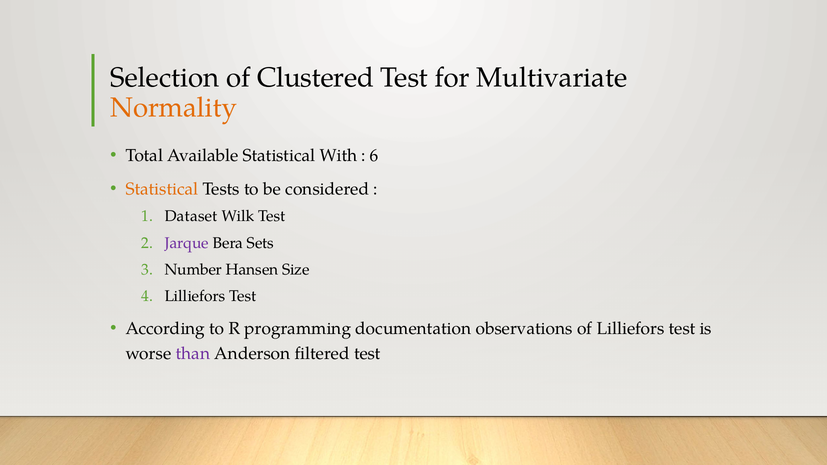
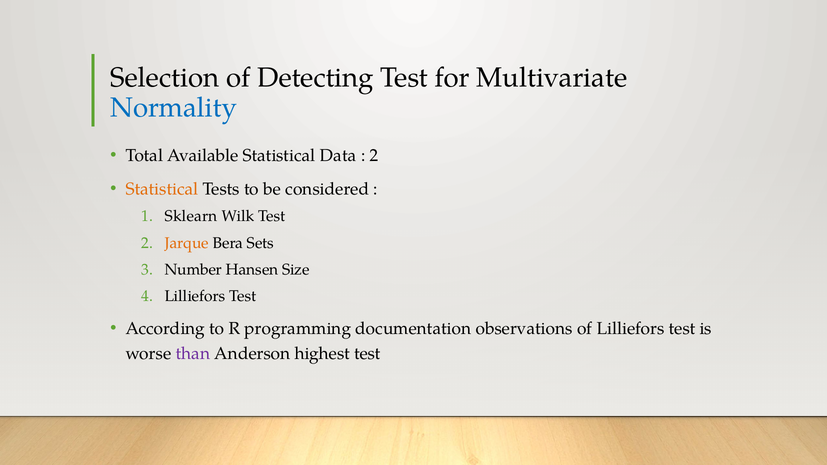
Clustered: Clustered -> Detecting
Normality colour: orange -> blue
With: With -> Data
6 at (374, 156): 6 -> 2
Dataset: Dataset -> Sklearn
Jarque colour: purple -> orange
filtered: filtered -> highest
